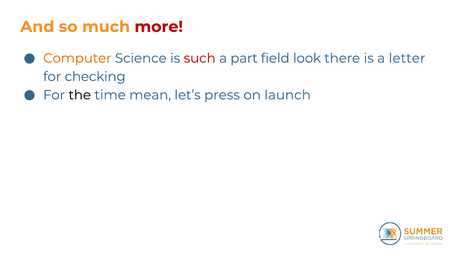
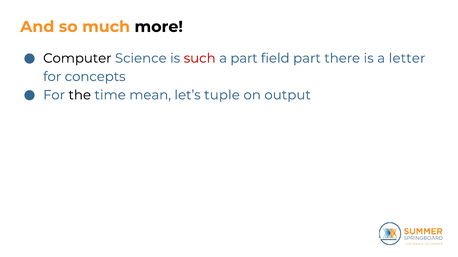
more colour: red -> black
Computer colour: orange -> black
field look: look -> part
checking: checking -> concepts
press: press -> tuple
launch: launch -> output
